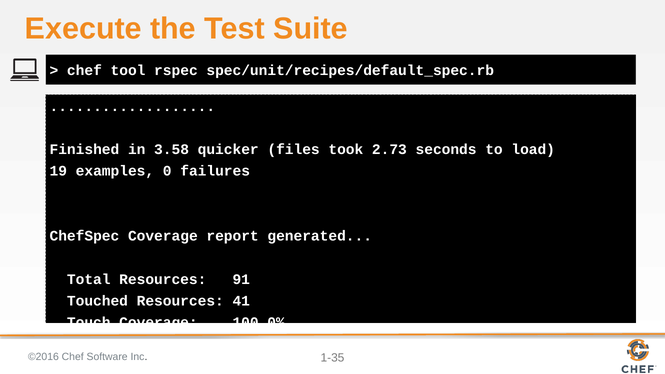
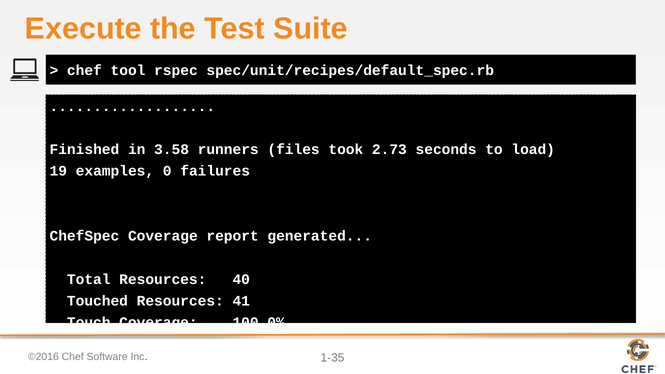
quicker: quicker -> runners
91: 91 -> 40
